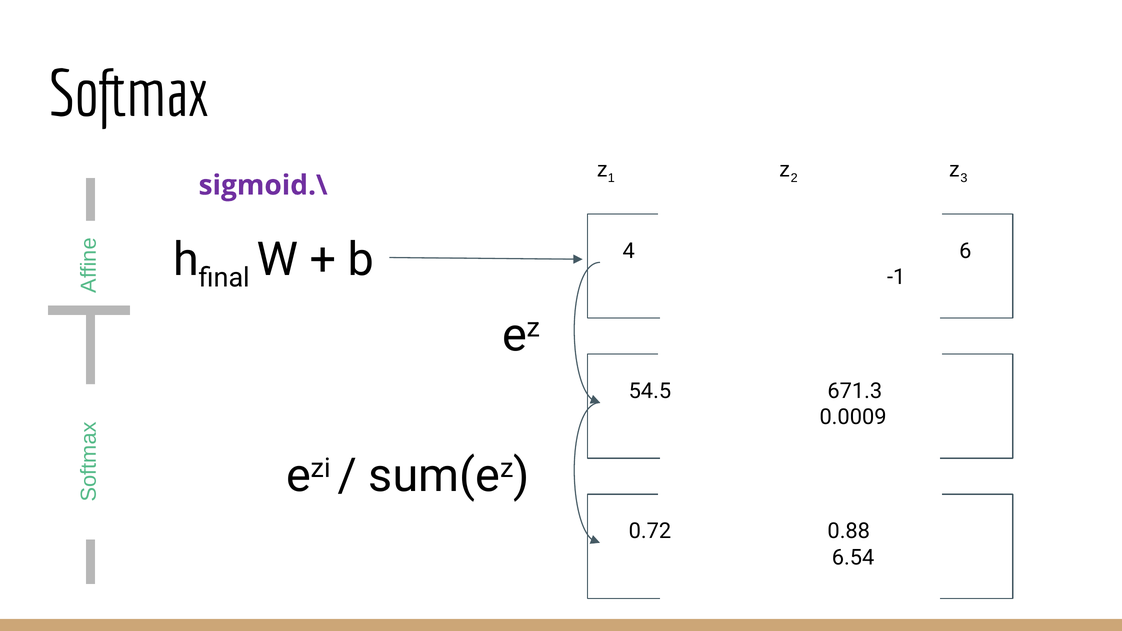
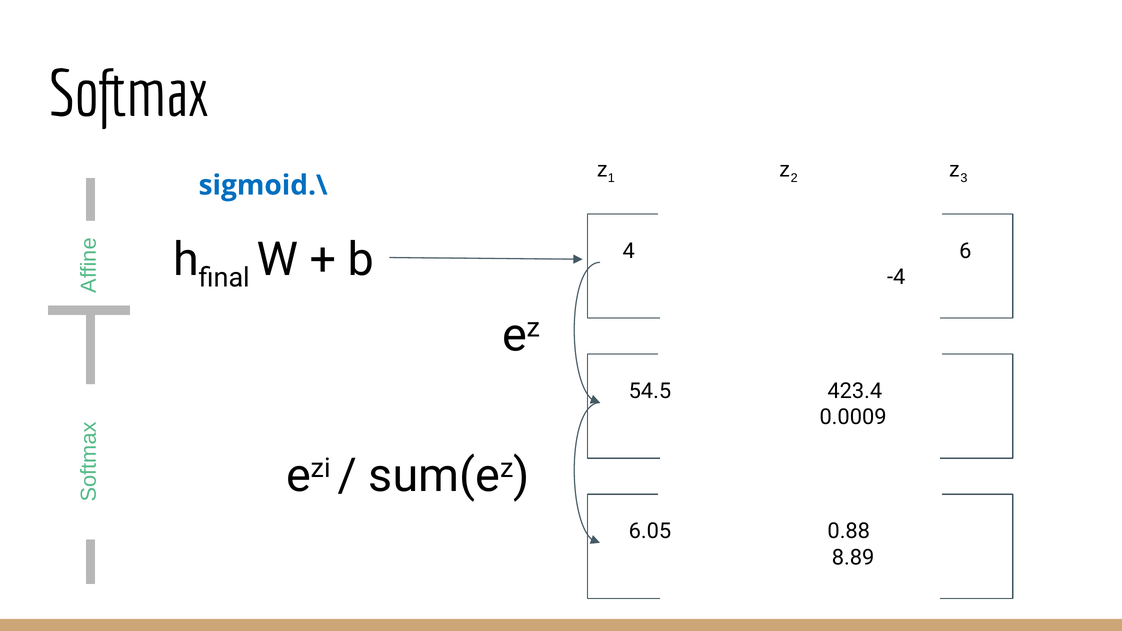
sigmoid.\ colour: purple -> blue
-1: -1 -> -4
671.3: 671.3 -> 423.4
0.72: 0.72 -> 6.05
6.54: 6.54 -> 8.89
